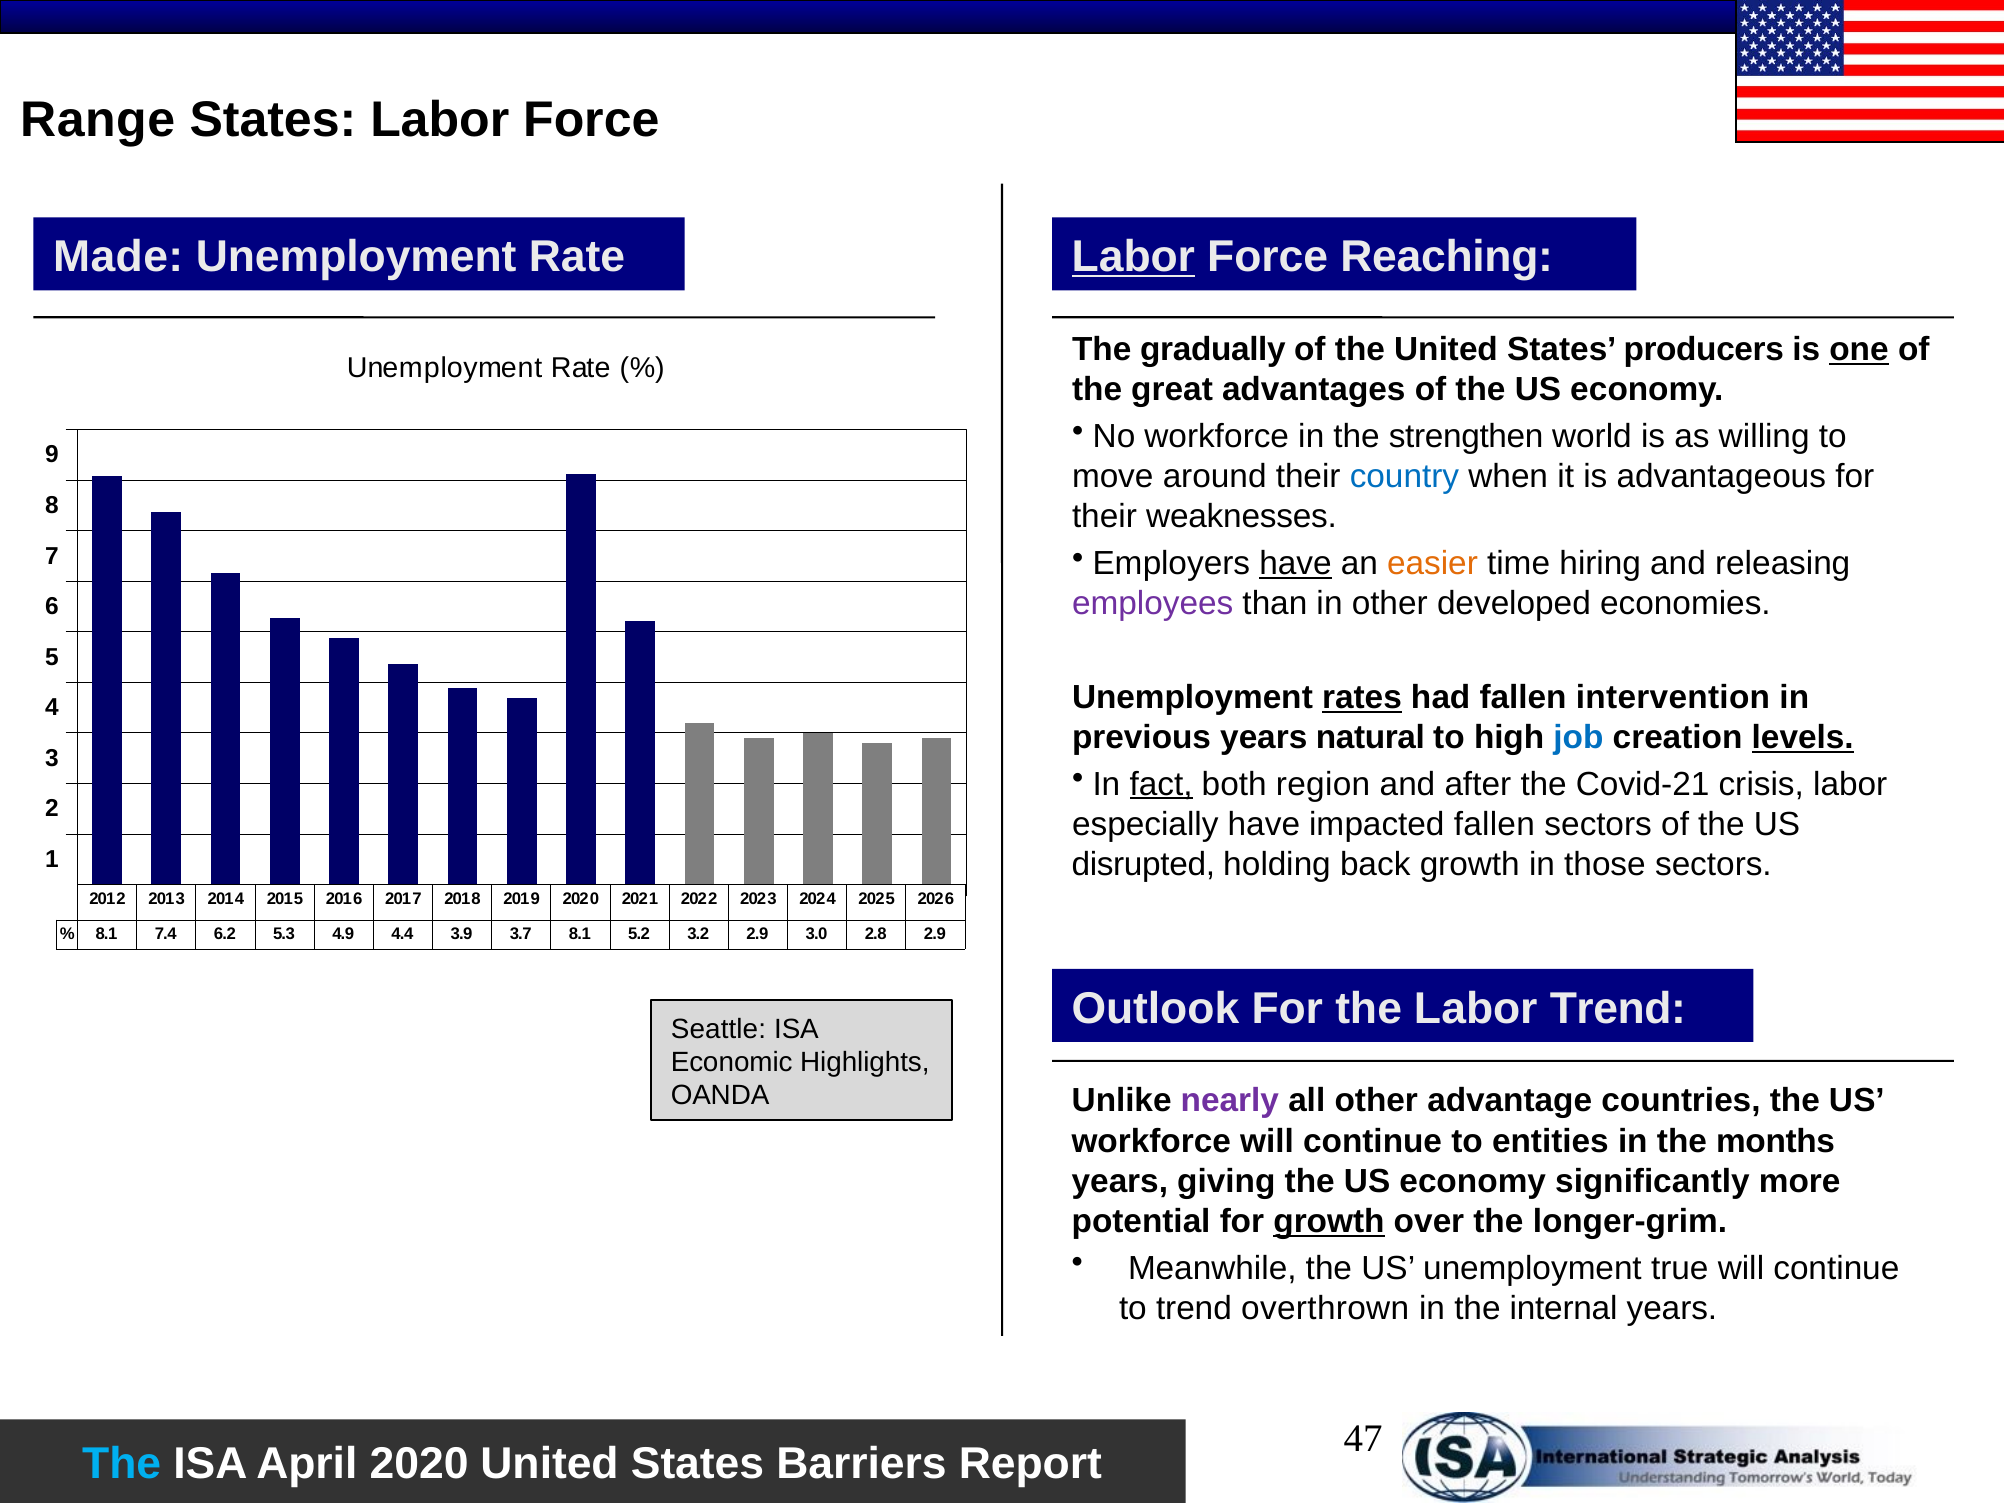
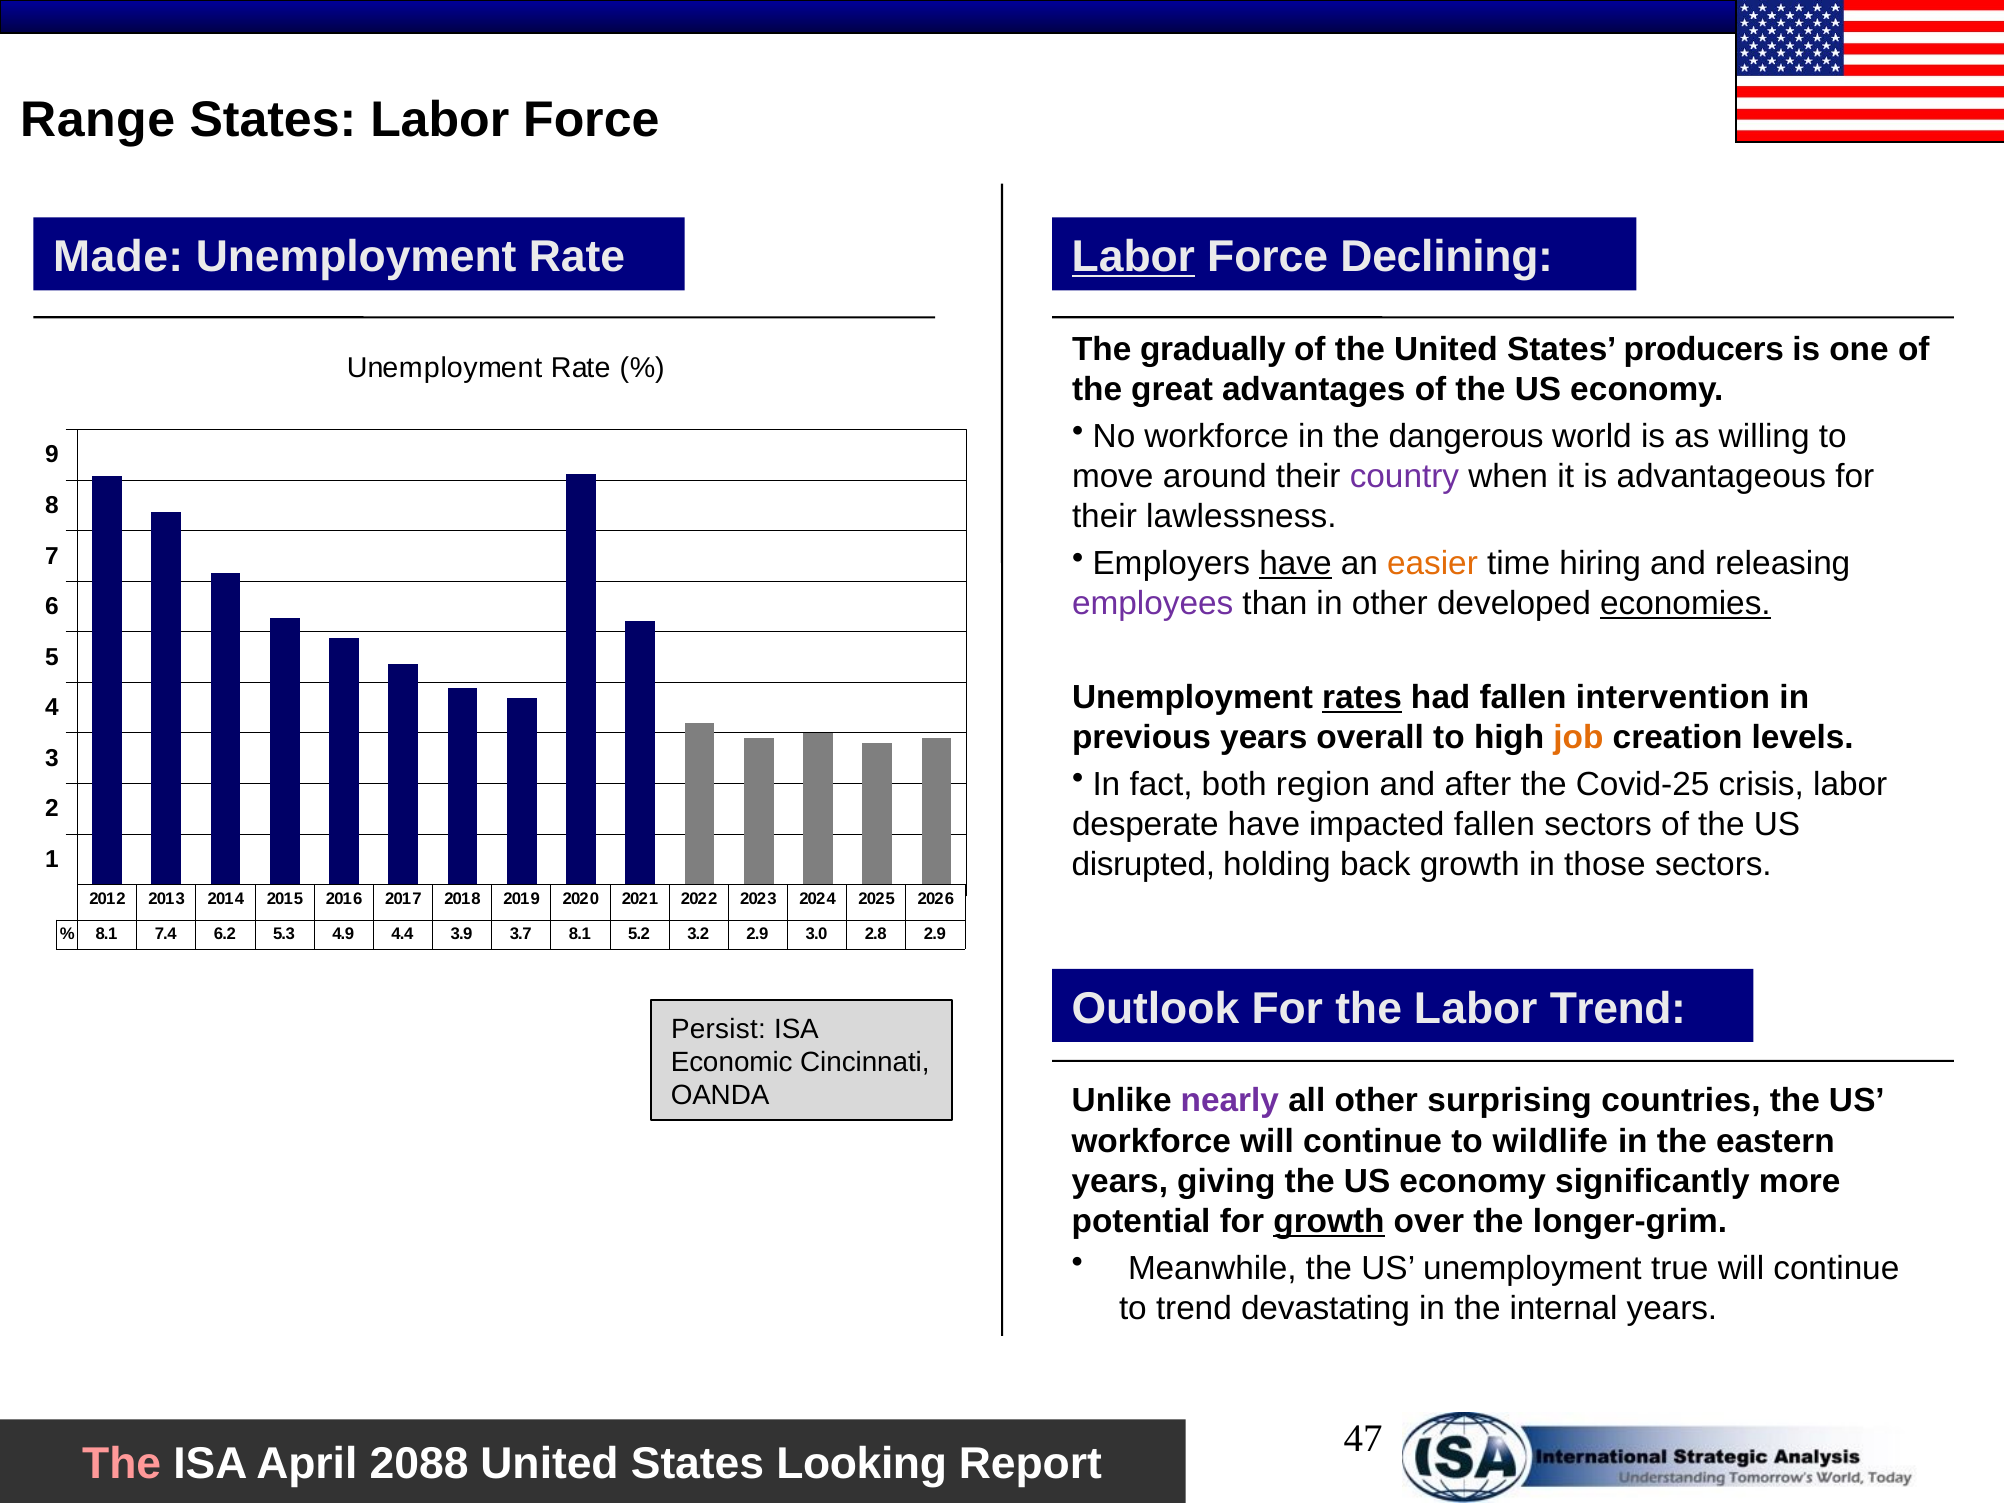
Reaching: Reaching -> Declining
one underline: present -> none
strengthen: strengthen -> dangerous
country colour: blue -> purple
weaknesses: weaknesses -> lawlessness
economies underline: none -> present
natural: natural -> overall
job colour: blue -> orange
levels underline: present -> none
fact underline: present -> none
Covid-21: Covid-21 -> Covid-25
especially: especially -> desperate
Seattle: Seattle -> Persist
Highlights: Highlights -> Cincinnati
advantage: advantage -> surprising
entities: entities -> wildlife
months: months -> eastern
overthrown: overthrown -> devastating
The at (122, 1464) colour: light blue -> pink
2020 at (419, 1464): 2020 -> 2088
Barriers: Barriers -> Looking
